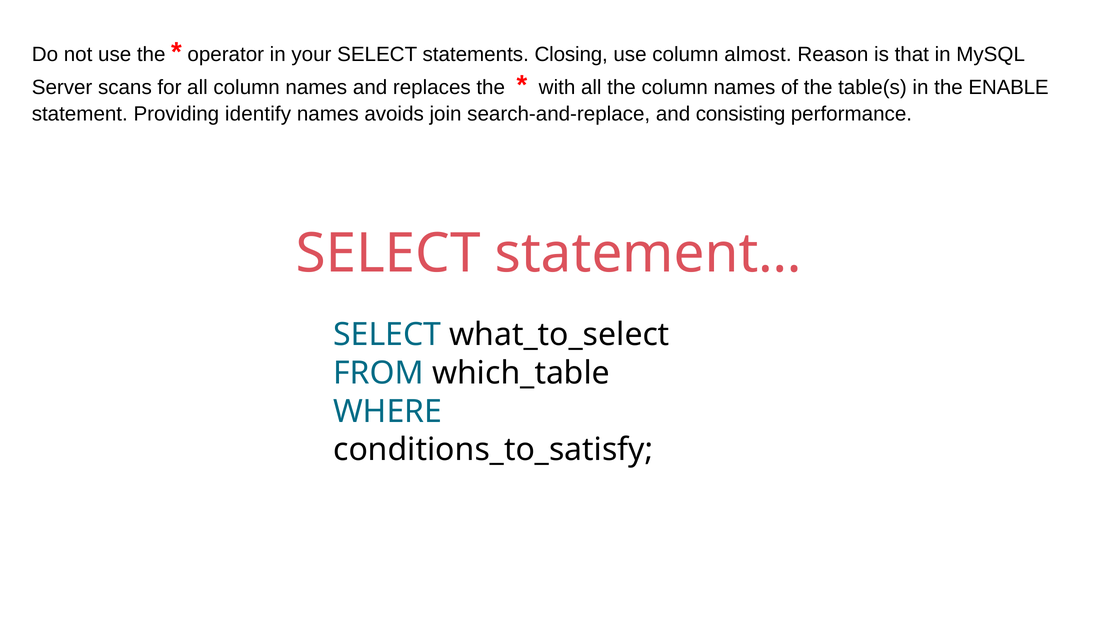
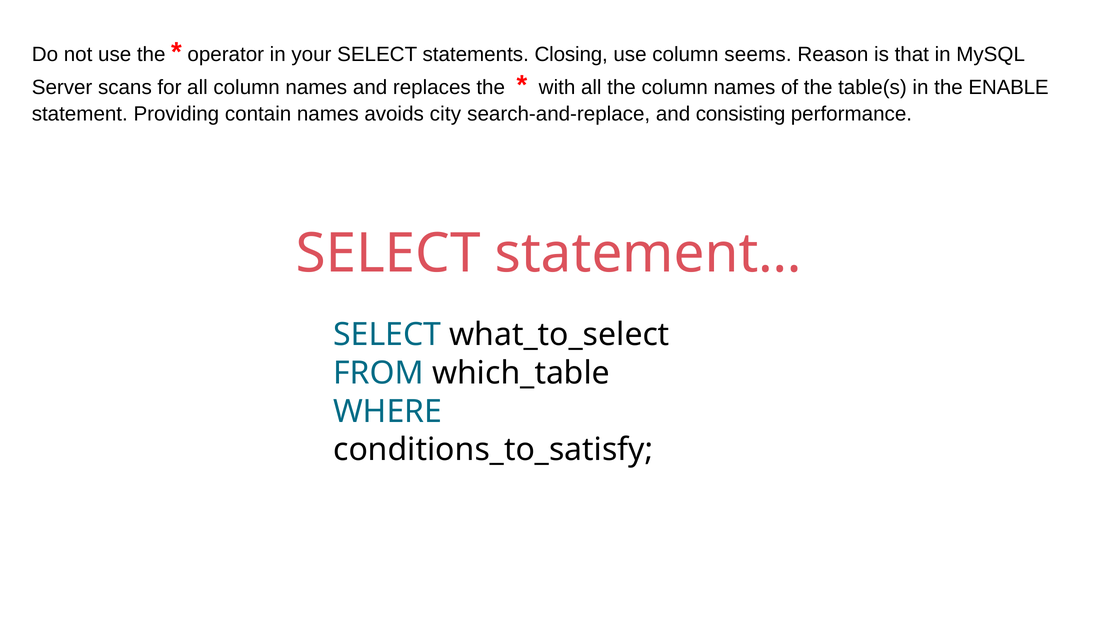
almost: almost -> seems
identify: identify -> contain
join: join -> city
